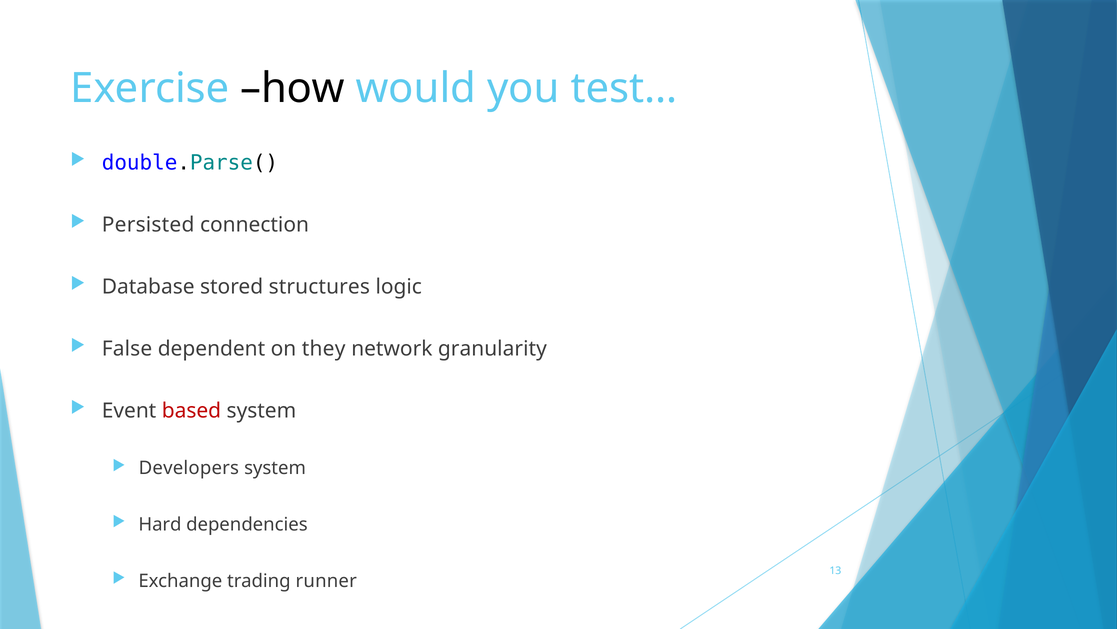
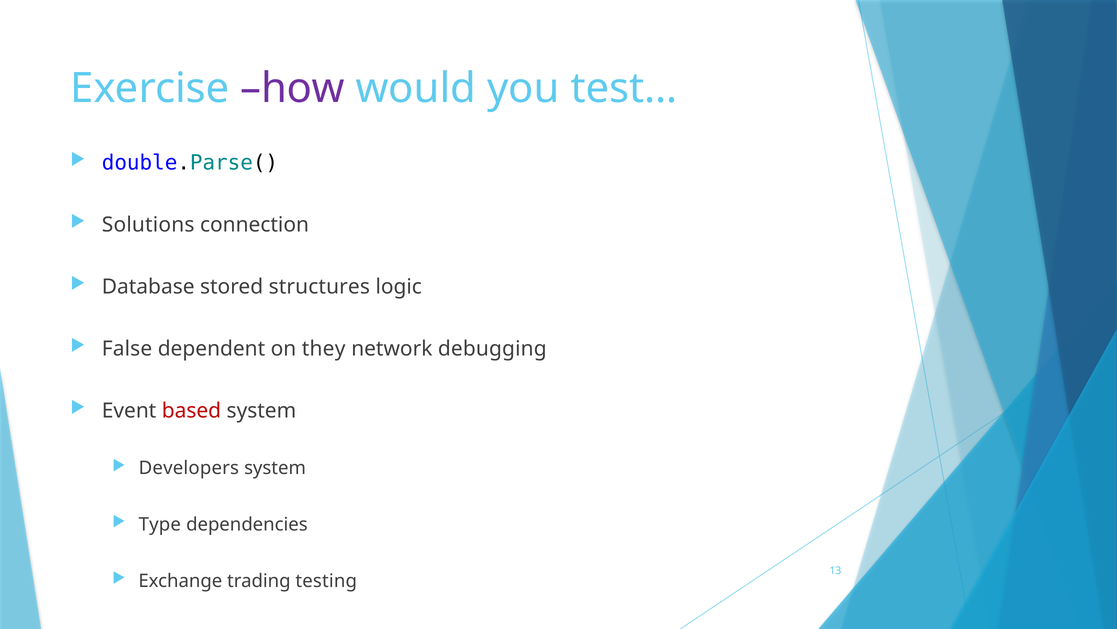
how colour: black -> purple
Persisted: Persisted -> Solutions
granularity: granularity -> debugging
Hard: Hard -> Type
runner: runner -> testing
